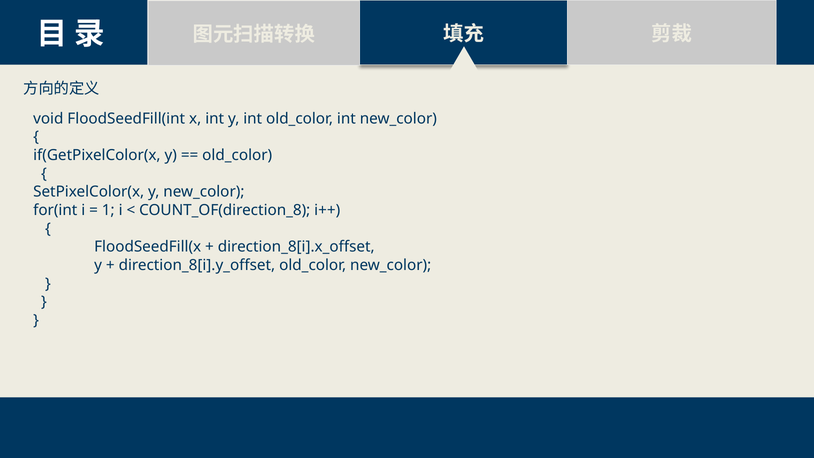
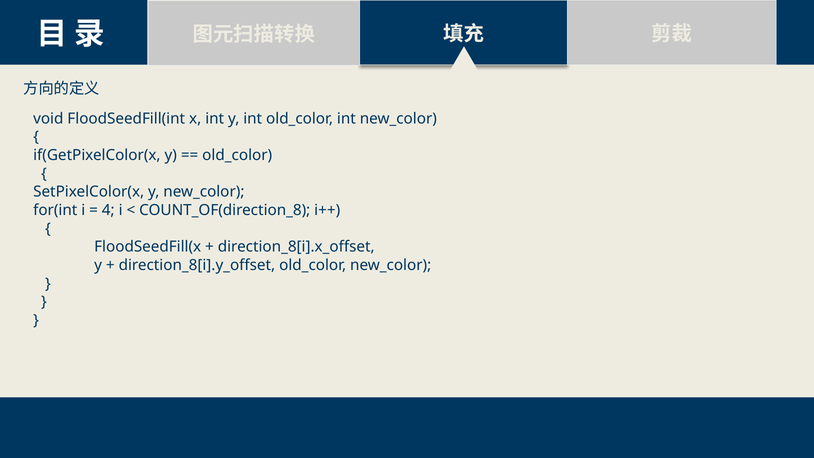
1: 1 -> 4
